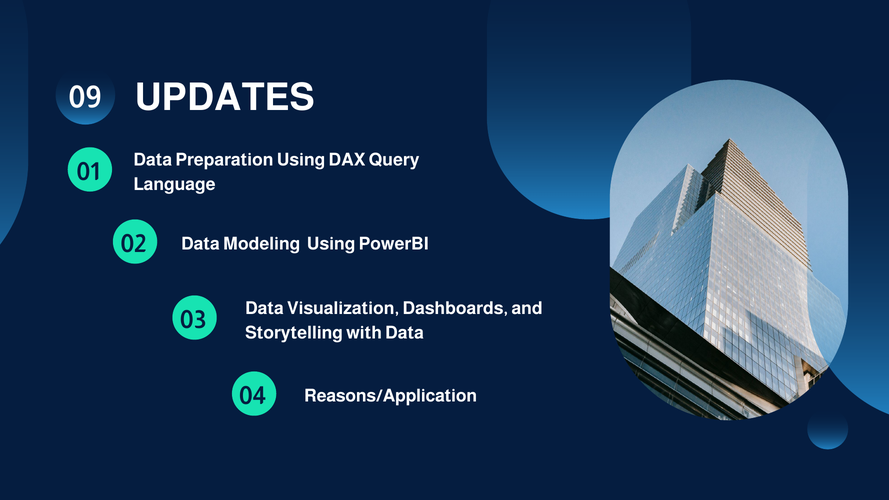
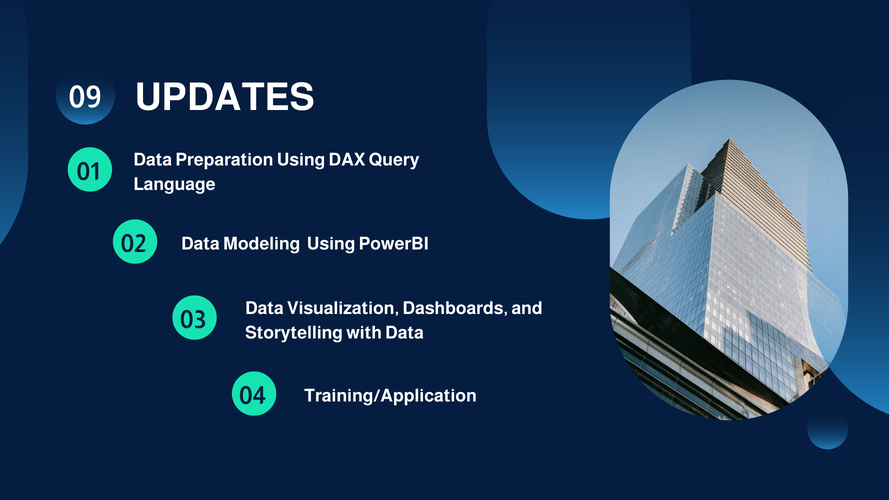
Reasons/Application: Reasons/Application -> Training/Application
